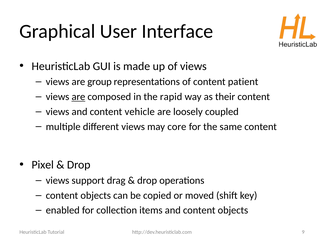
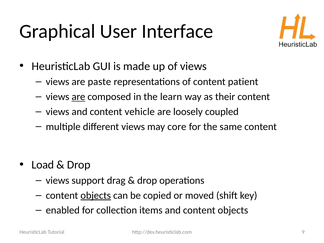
group: group -> paste
rapid: rapid -> learn
Pixel: Pixel -> Load
objects at (96, 195) underline: none -> present
